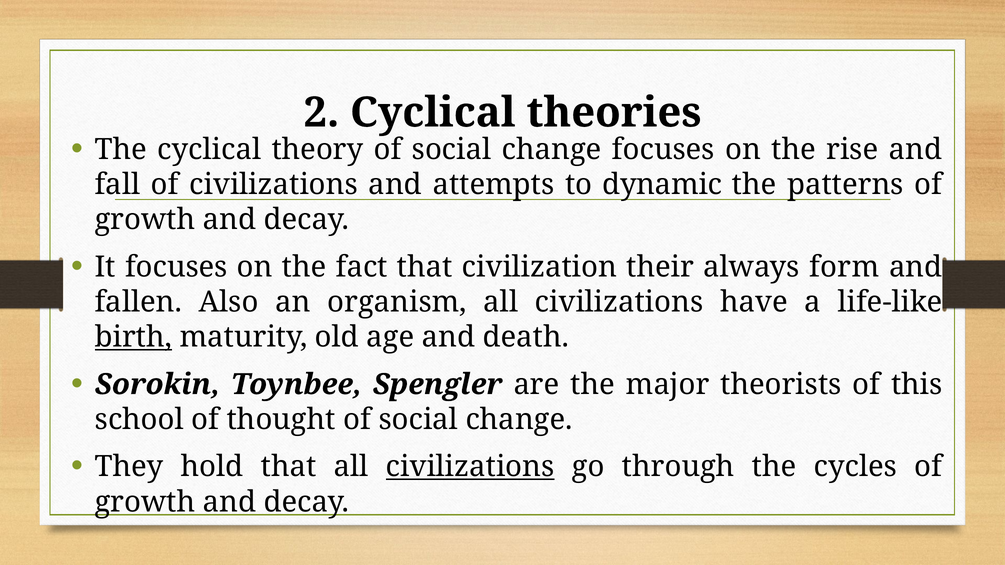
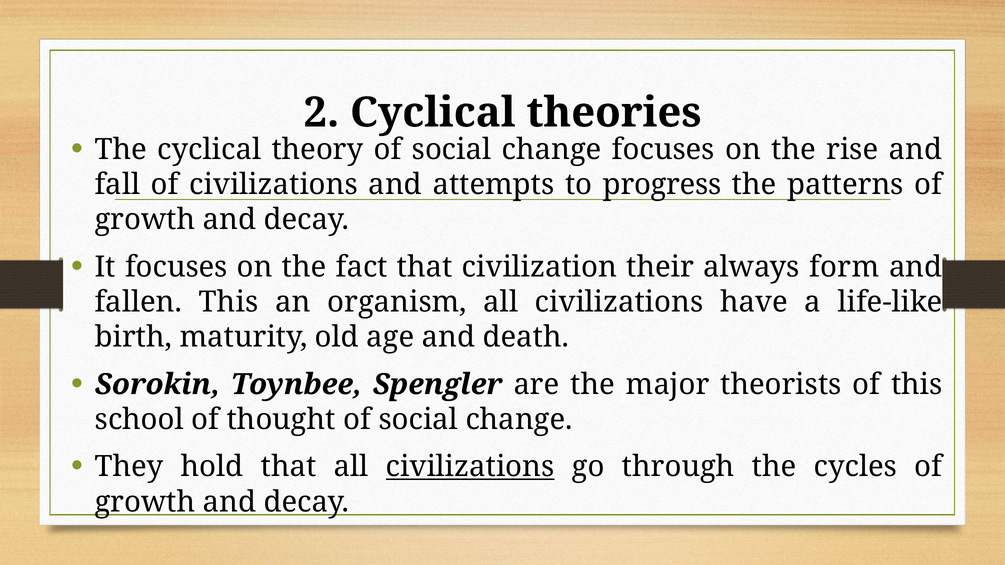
dynamic: dynamic -> progress
fallen Also: Also -> This
birth underline: present -> none
